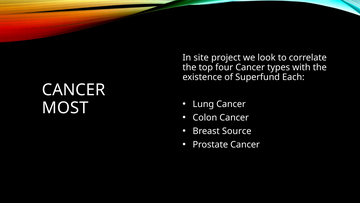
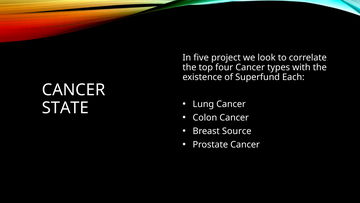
site: site -> five
MOST: MOST -> STATE
